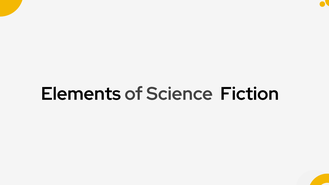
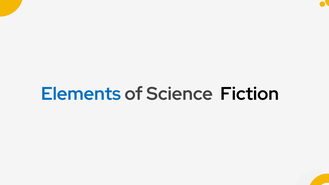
Elements colour: black -> blue
